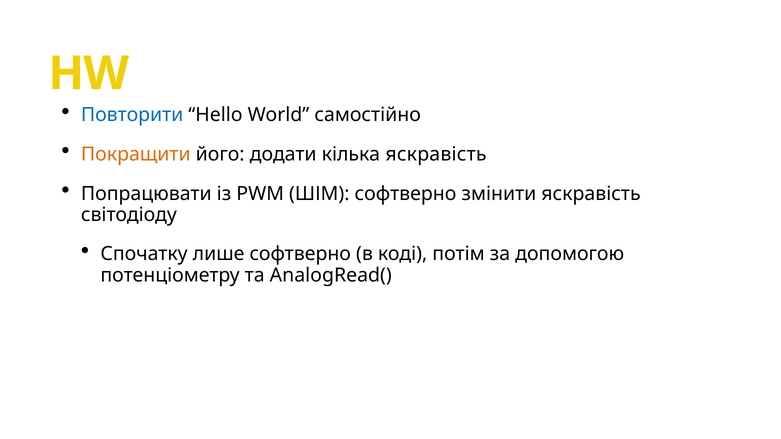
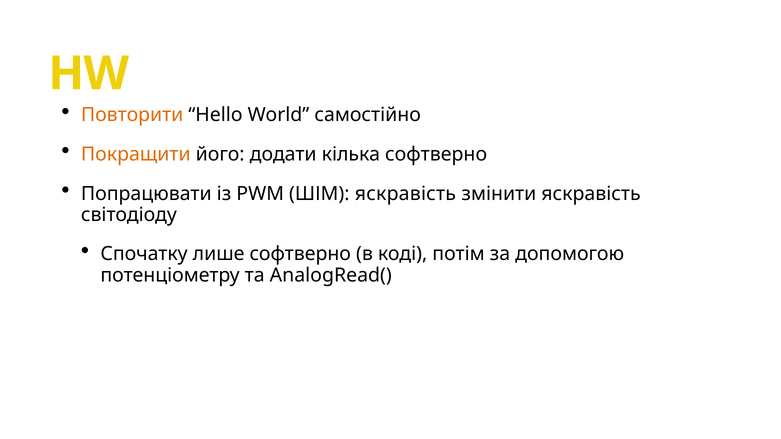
Повторити colour: blue -> orange
кілька яскравість: яскравість -> софтверно
ШІМ софтверно: софтверно -> яскравість
